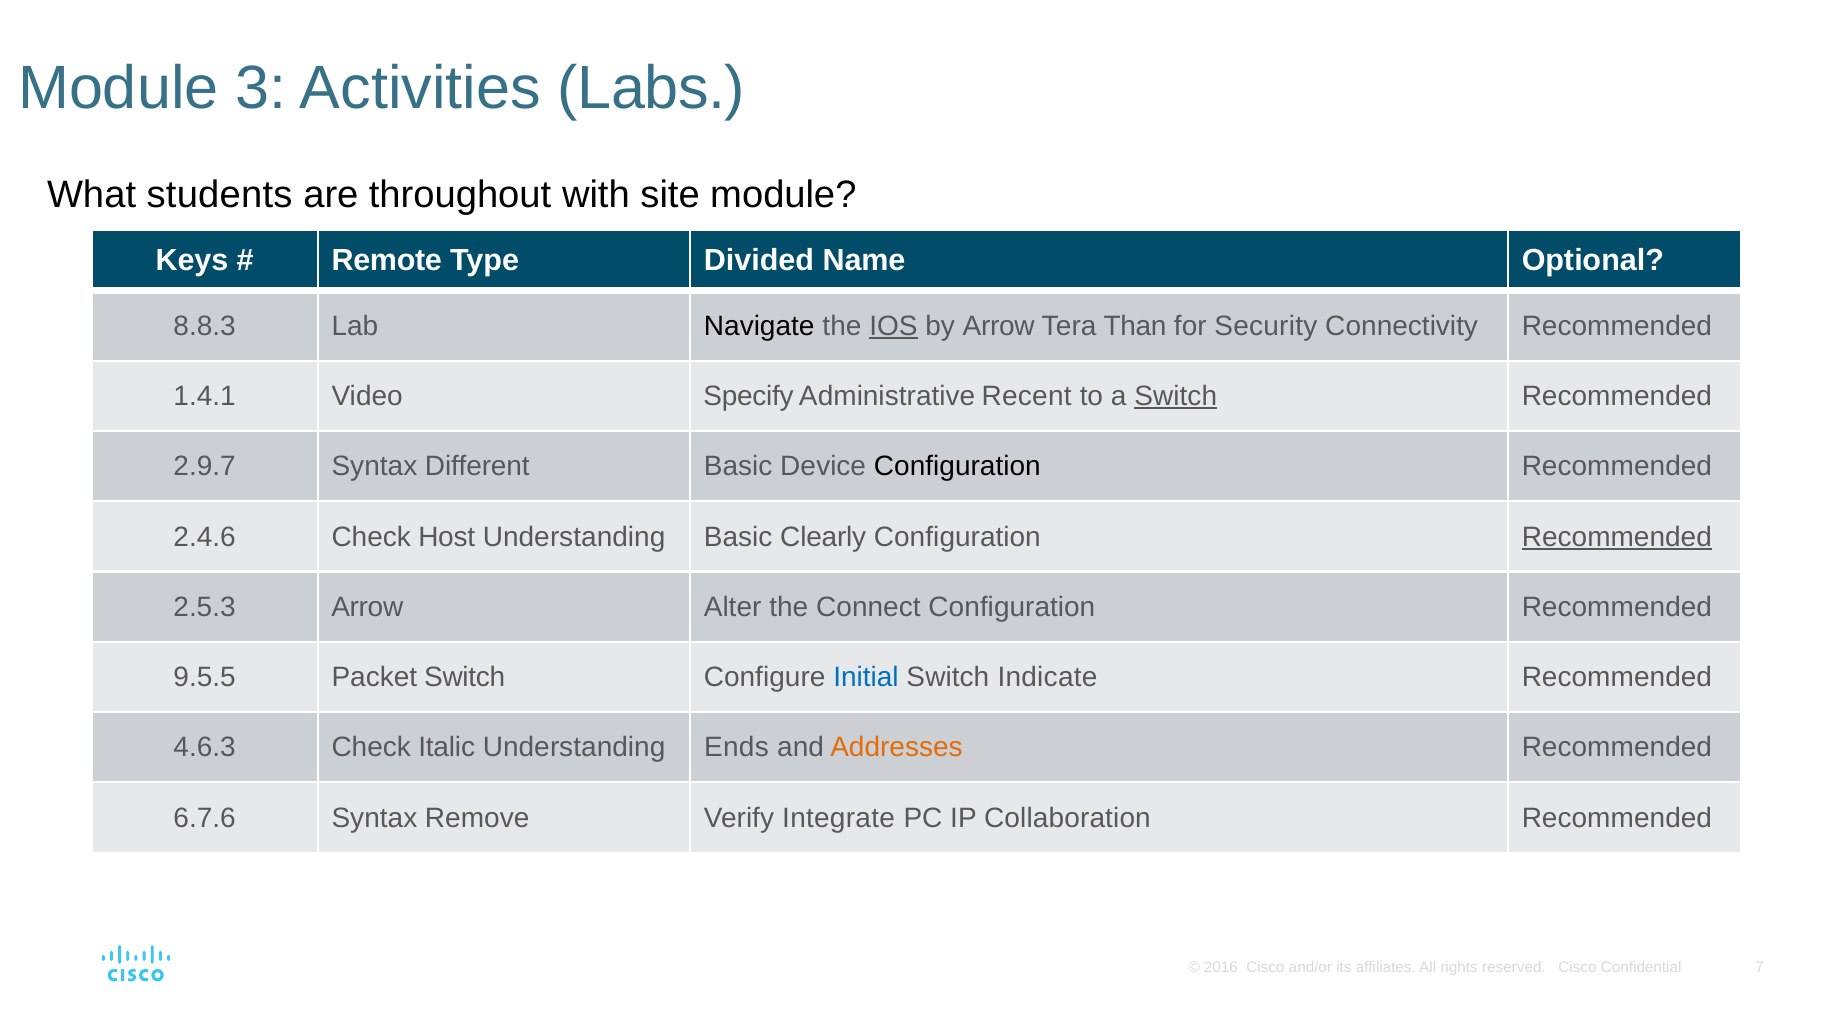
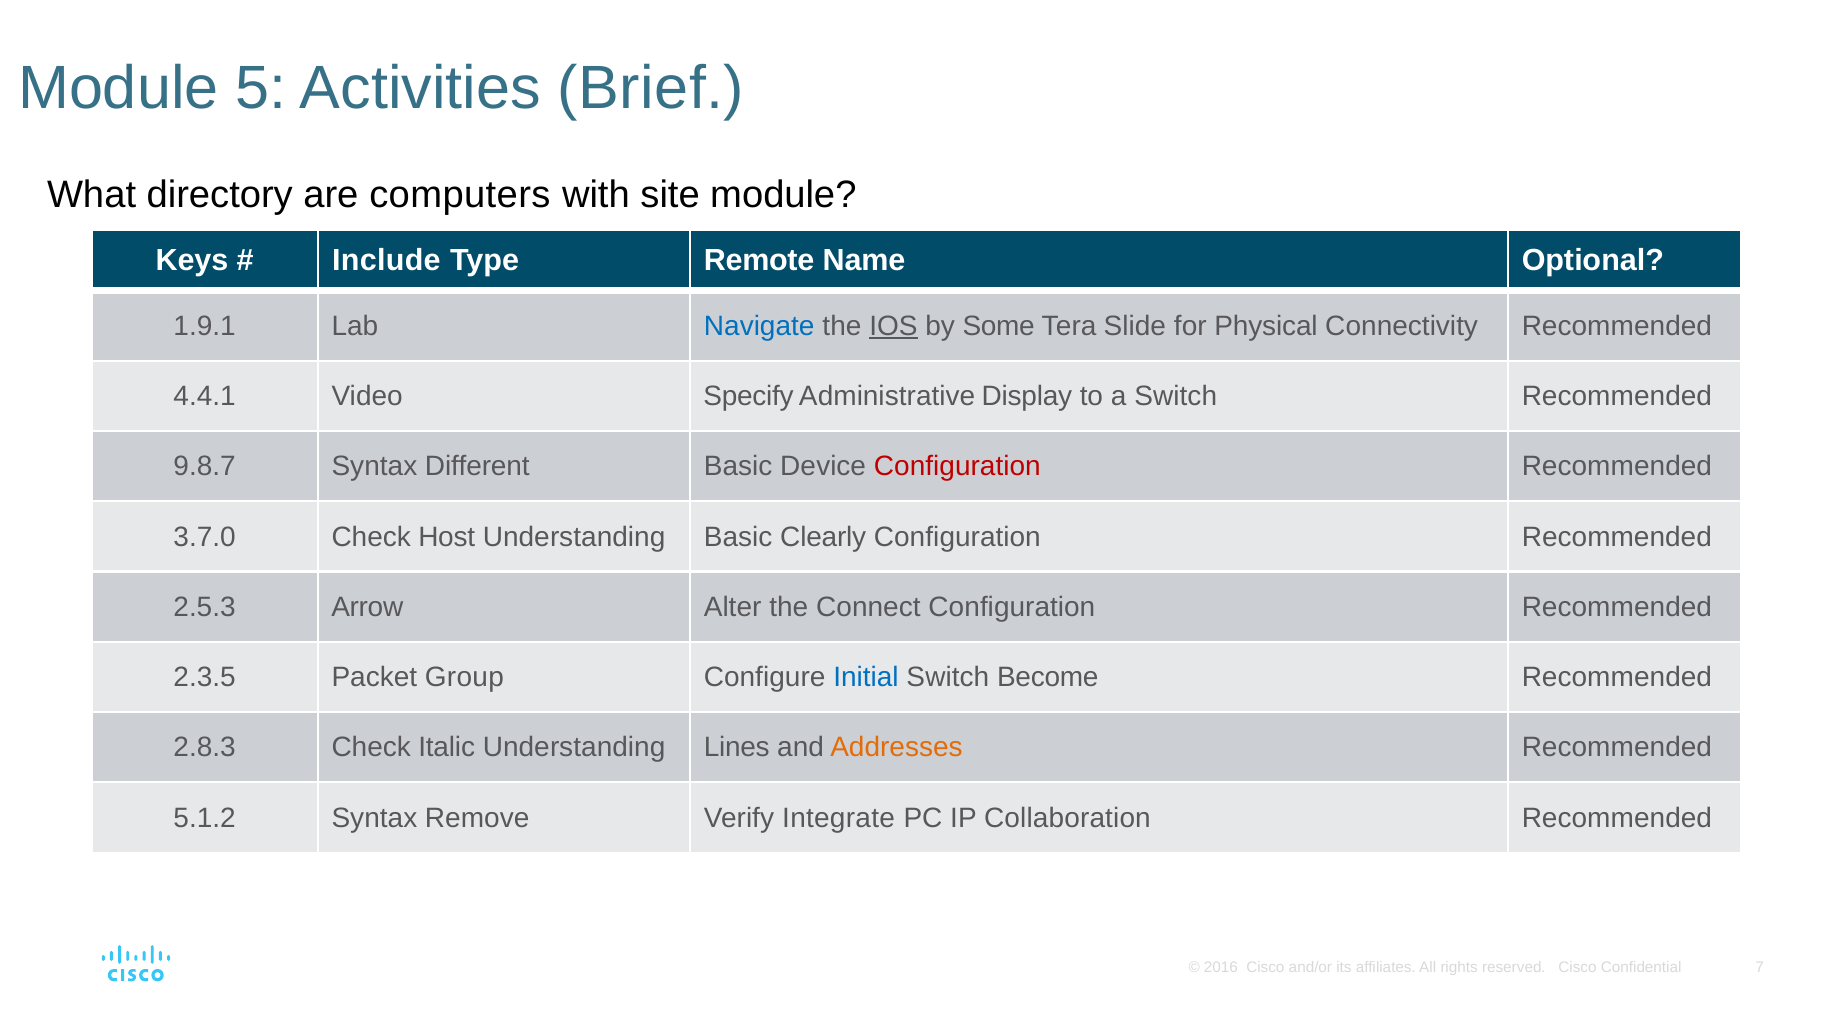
3: 3 -> 5
Labs: Labs -> Brief
students: students -> directory
throughout: throughout -> computers
Remote: Remote -> Include
Divided: Divided -> Remote
8.8.3: 8.8.3 -> 1.9.1
Navigate colour: black -> blue
by Arrow: Arrow -> Some
Than: Than -> Slide
Security: Security -> Physical
1.4.1: 1.4.1 -> 4.4.1
Recent: Recent -> Display
Switch at (1176, 396) underline: present -> none
2.9.7: 2.9.7 -> 9.8.7
Configuration at (957, 467) colour: black -> red
2.4.6: 2.4.6 -> 3.7.0
Recommended at (1617, 537) underline: present -> none
9.5.5: 9.5.5 -> 2.3.5
Packet Switch: Switch -> Group
Indicate: Indicate -> Become
4.6.3: 4.6.3 -> 2.8.3
Ends: Ends -> Lines
6.7.6: 6.7.6 -> 5.1.2
